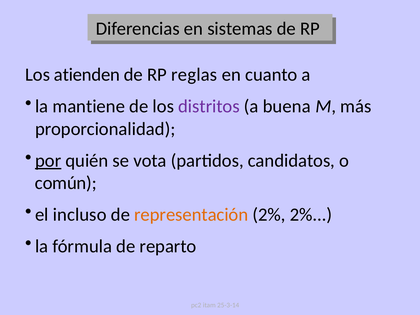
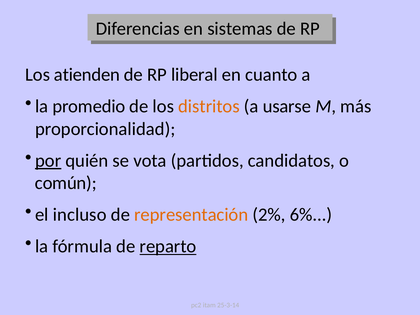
reglas: reglas -> liberal
mantiene: mantiene -> promedio
distritos colour: purple -> orange
buena: buena -> usarse
2% 2%: 2% -> 6%
reparto underline: none -> present
